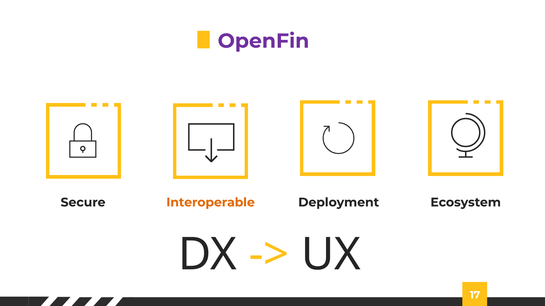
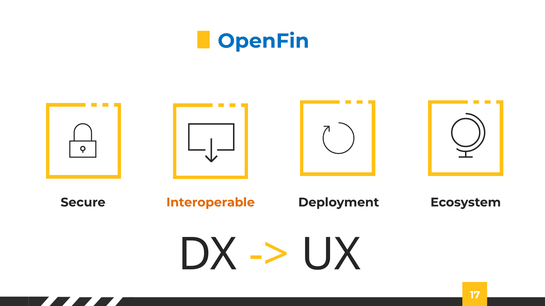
OpenFin colour: purple -> blue
